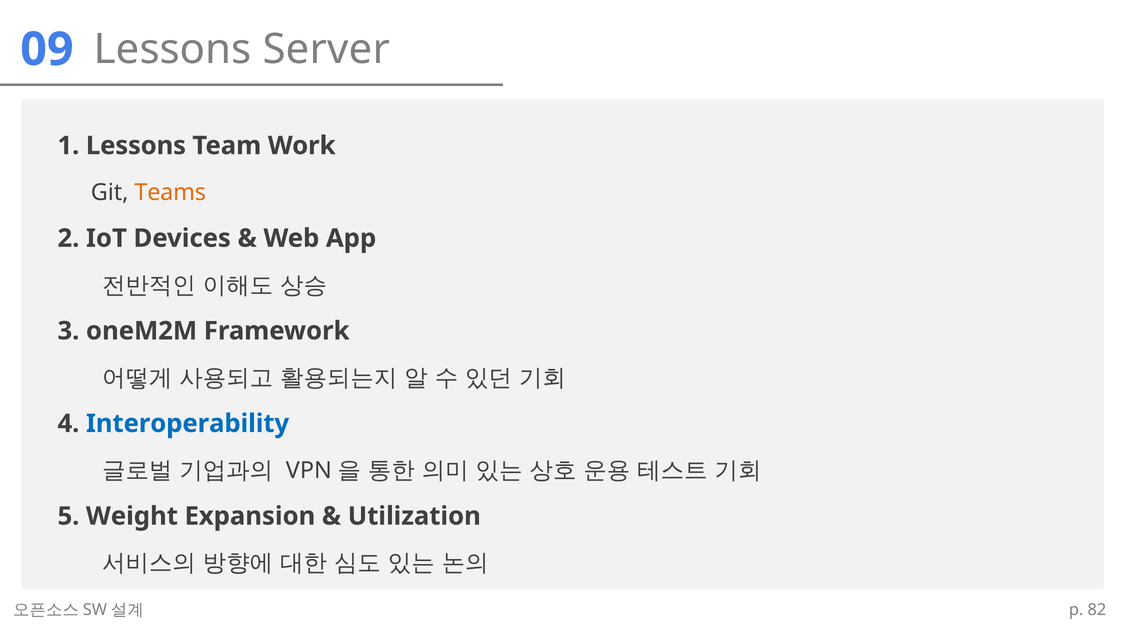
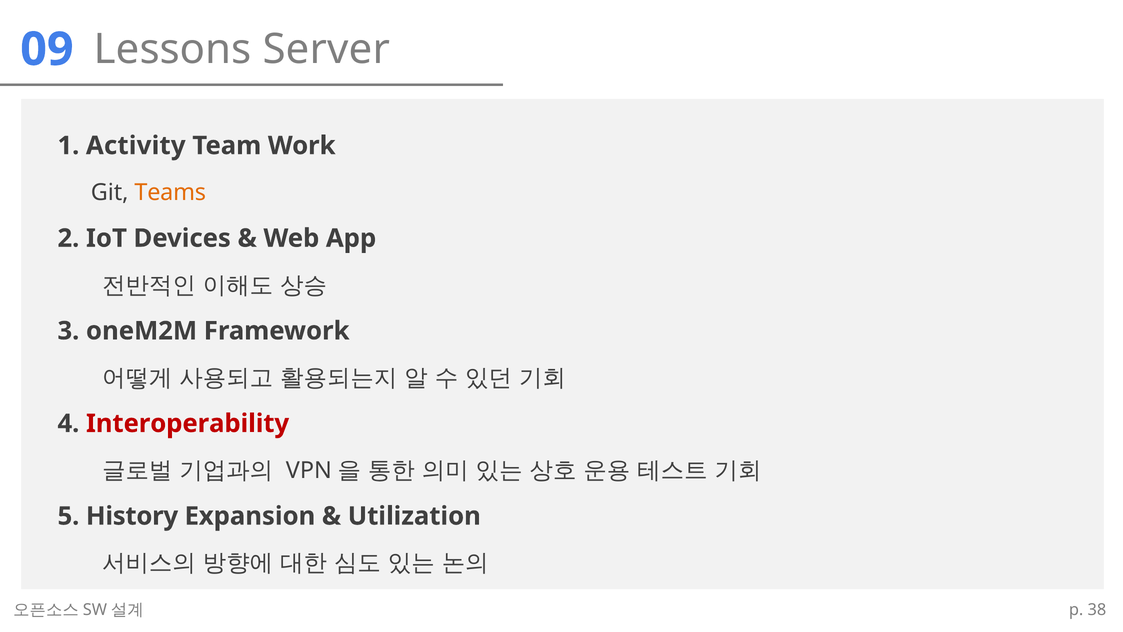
1 Lessons: Lessons -> Activity
Interoperability colour: blue -> red
Weight: Weight -> History
82: 82 -> 38
